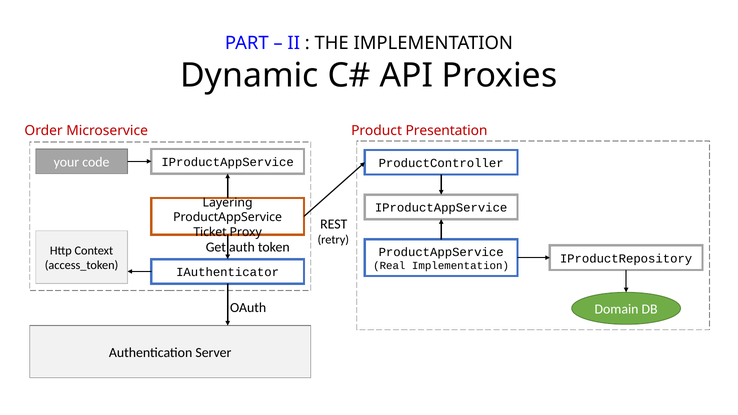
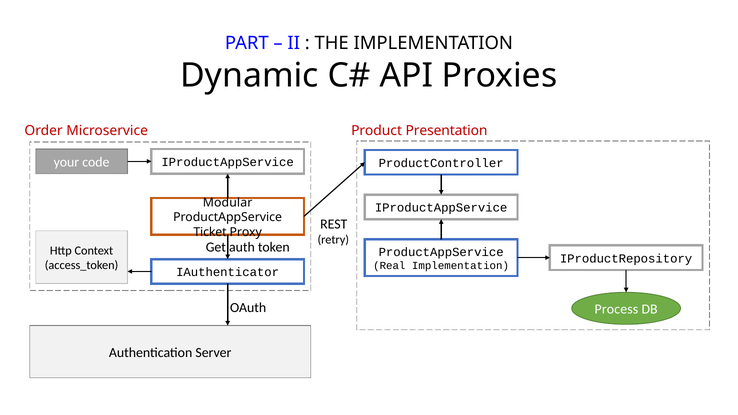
Layering: Layering -> Modular
Domain: Domain -> Process
